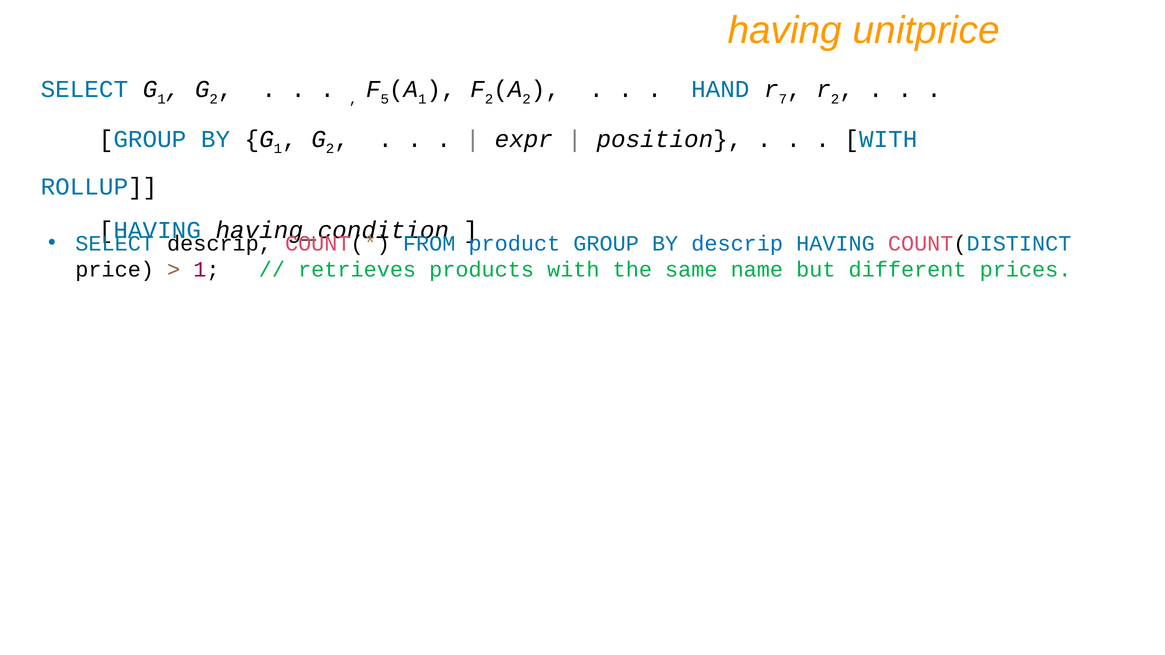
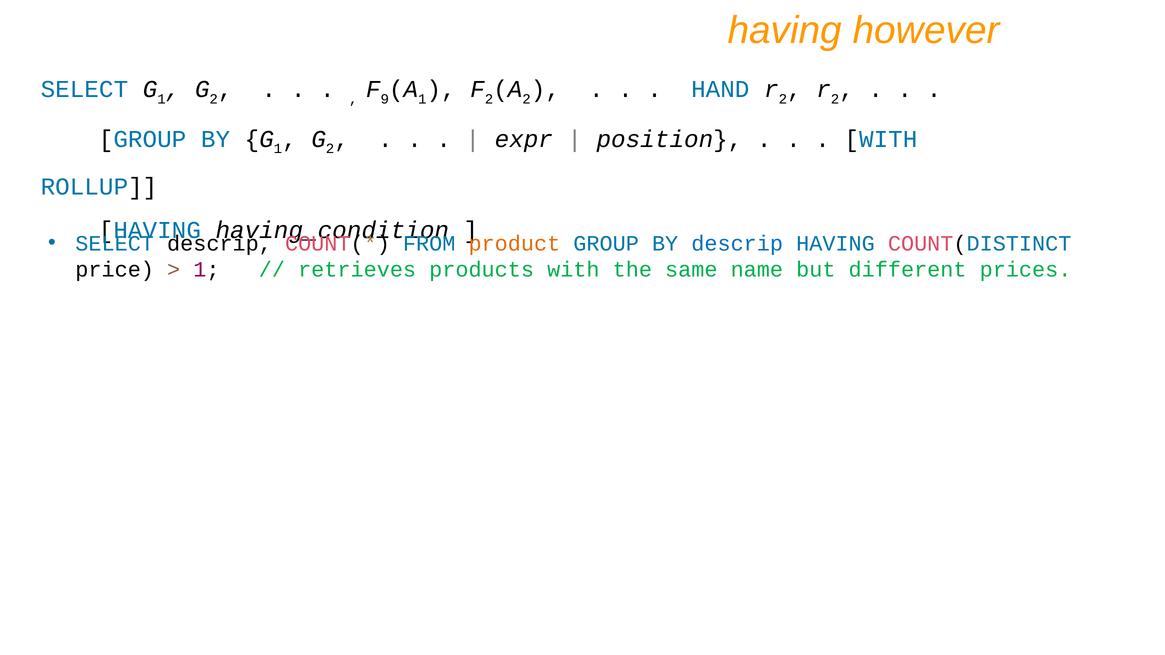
unitprice: unitprice -> however
5: 5 -> 9
7 at (783, 99): 7 -> 2
product colour: blue -> orange
